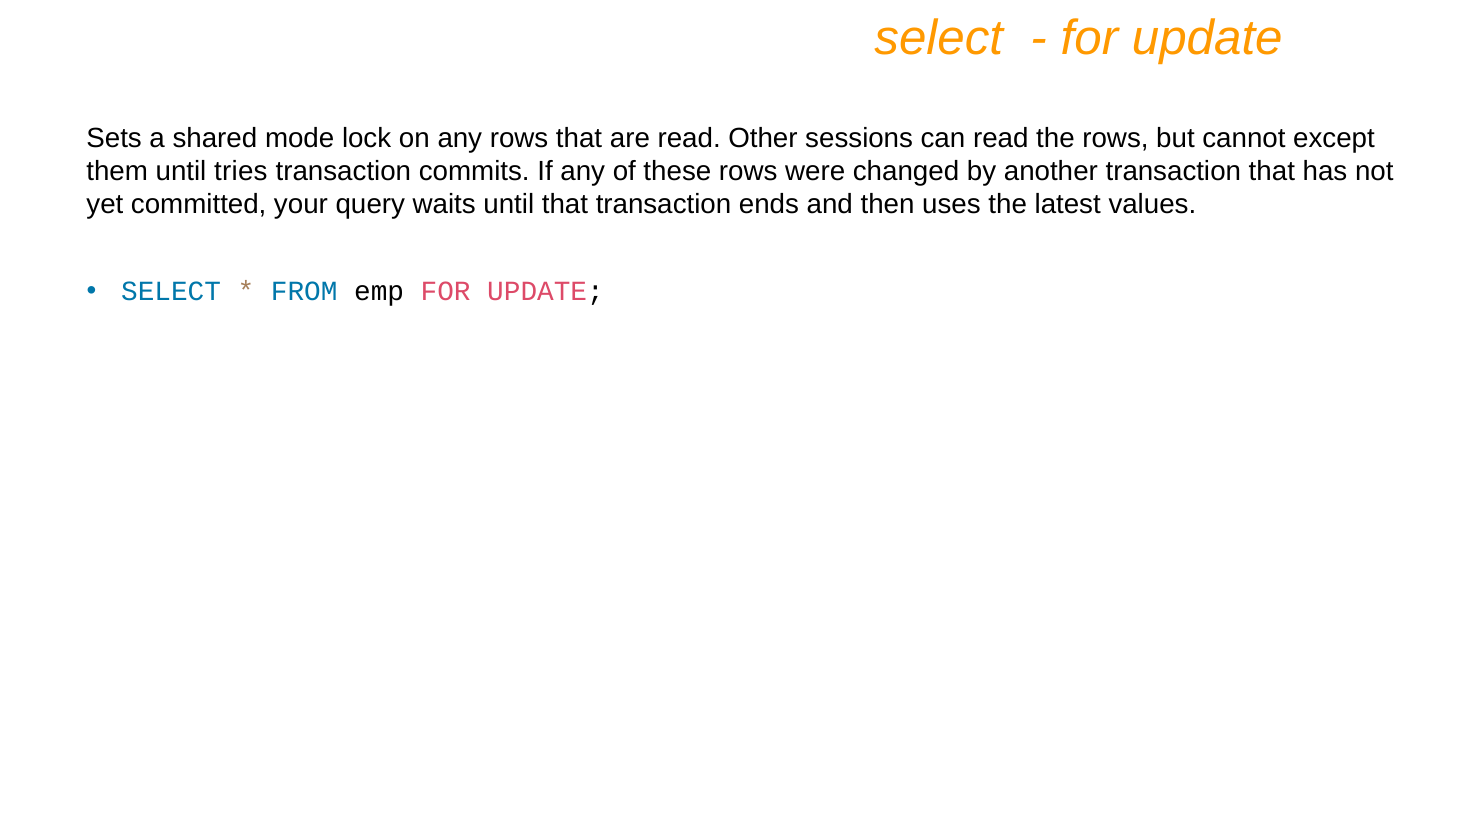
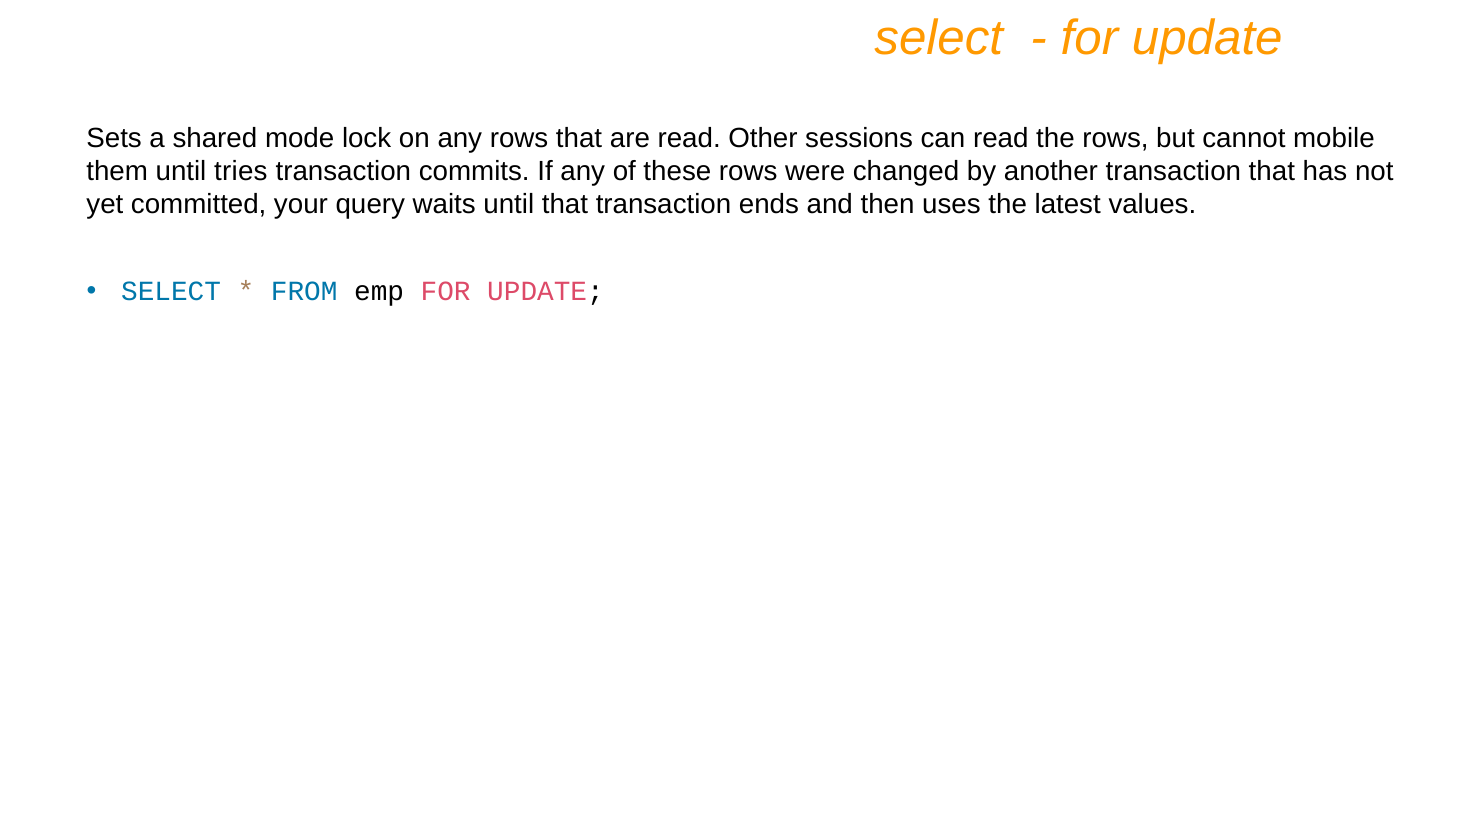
except: except -> mobile
